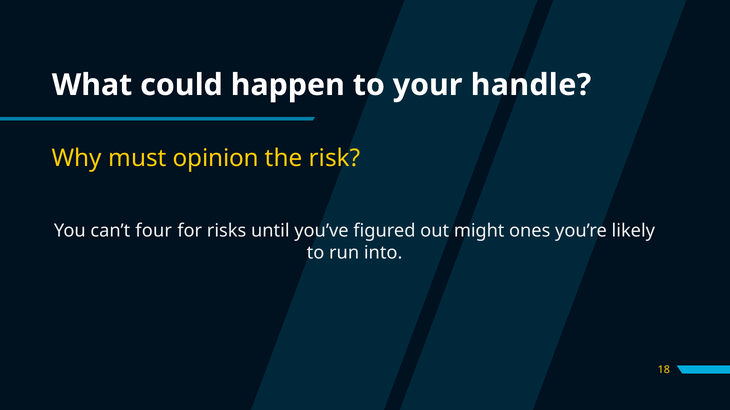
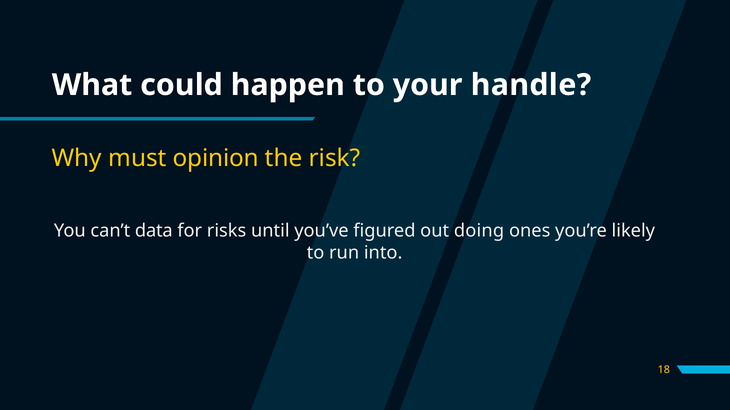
four: four -> data
might: might -> doing
